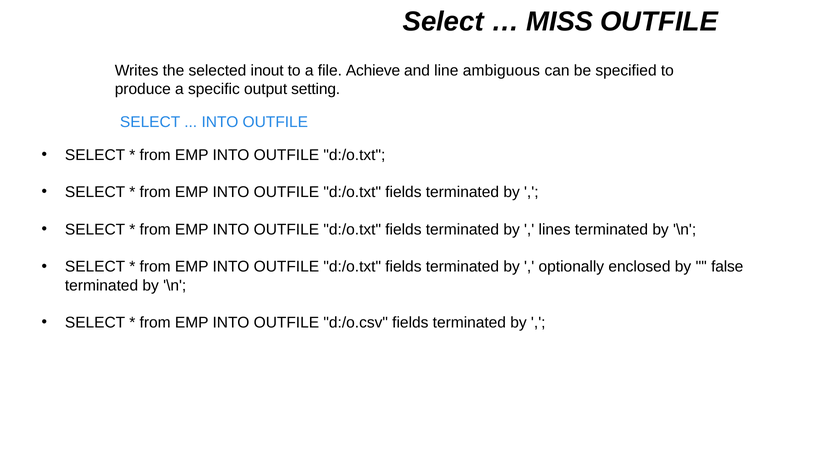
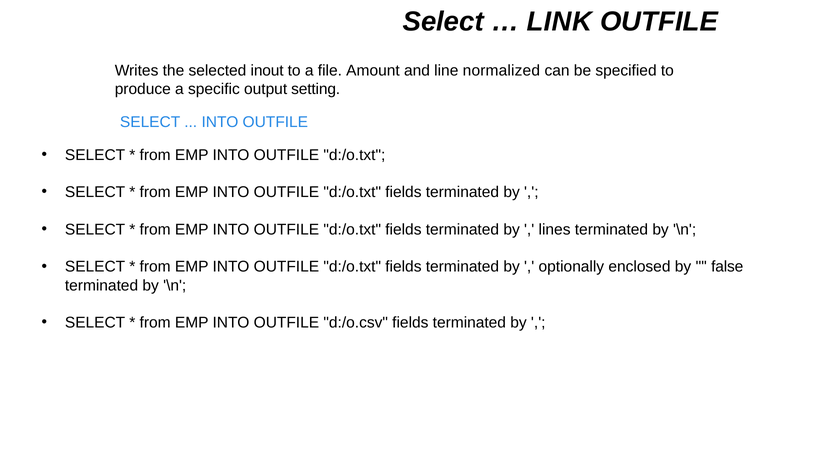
MISS: MISS -> LINK
Achieve: Achieve -> Amount
ambiguous: ambiguous -> normalized
